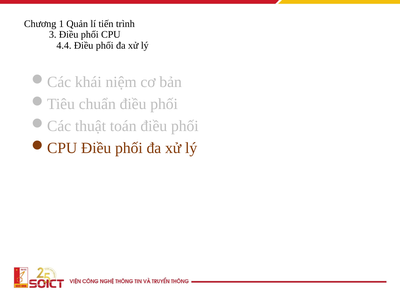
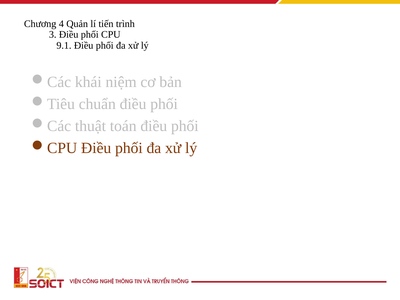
1: 1 -> 4
4.4: 4.4 -> 9.1
